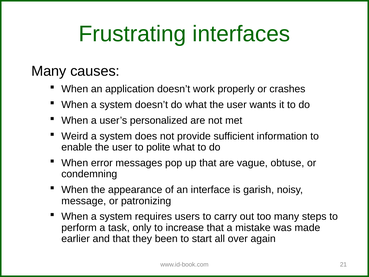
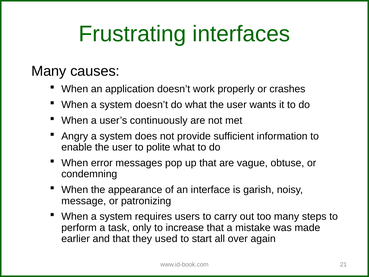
personalized: personalized -> continuously
Weird: Weird -> Angry
been: been -> used
